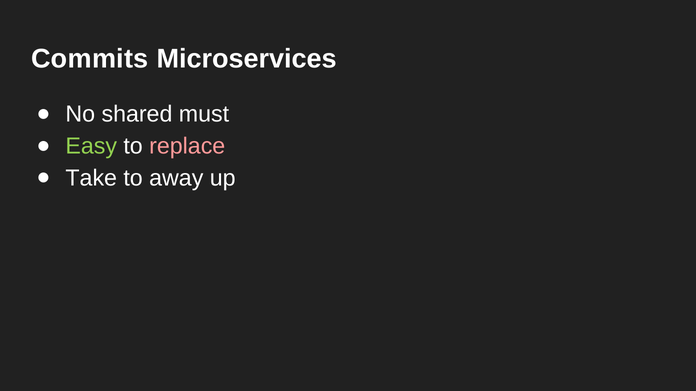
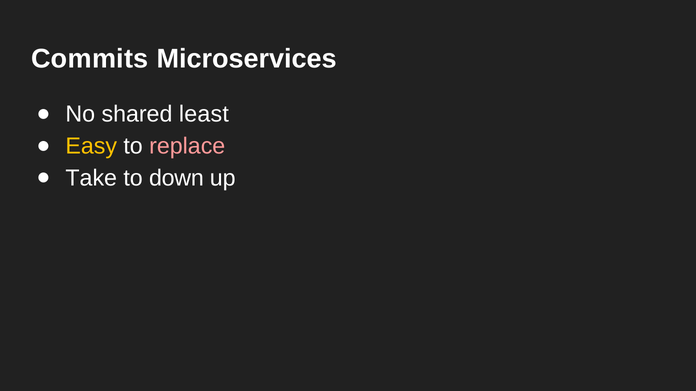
must: must -> least
Easy colour: light green -> yellow
away: away -> down
